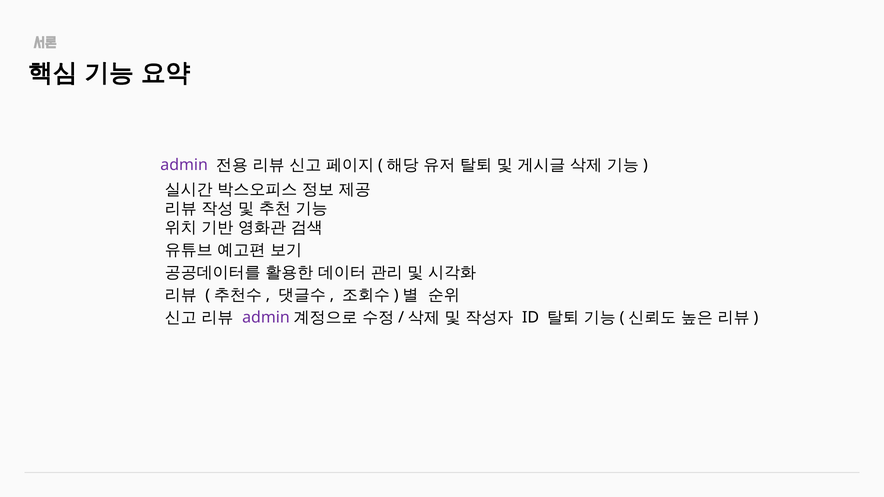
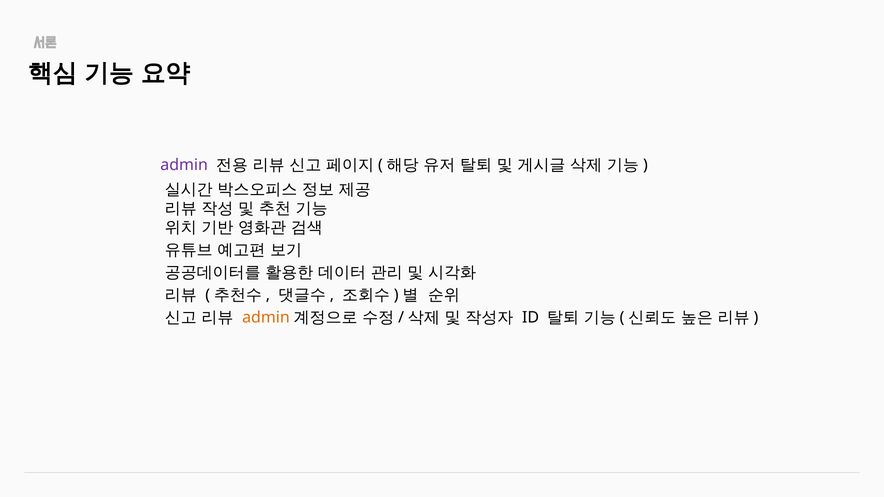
admin at (266, 318) colour: purple -> orange
